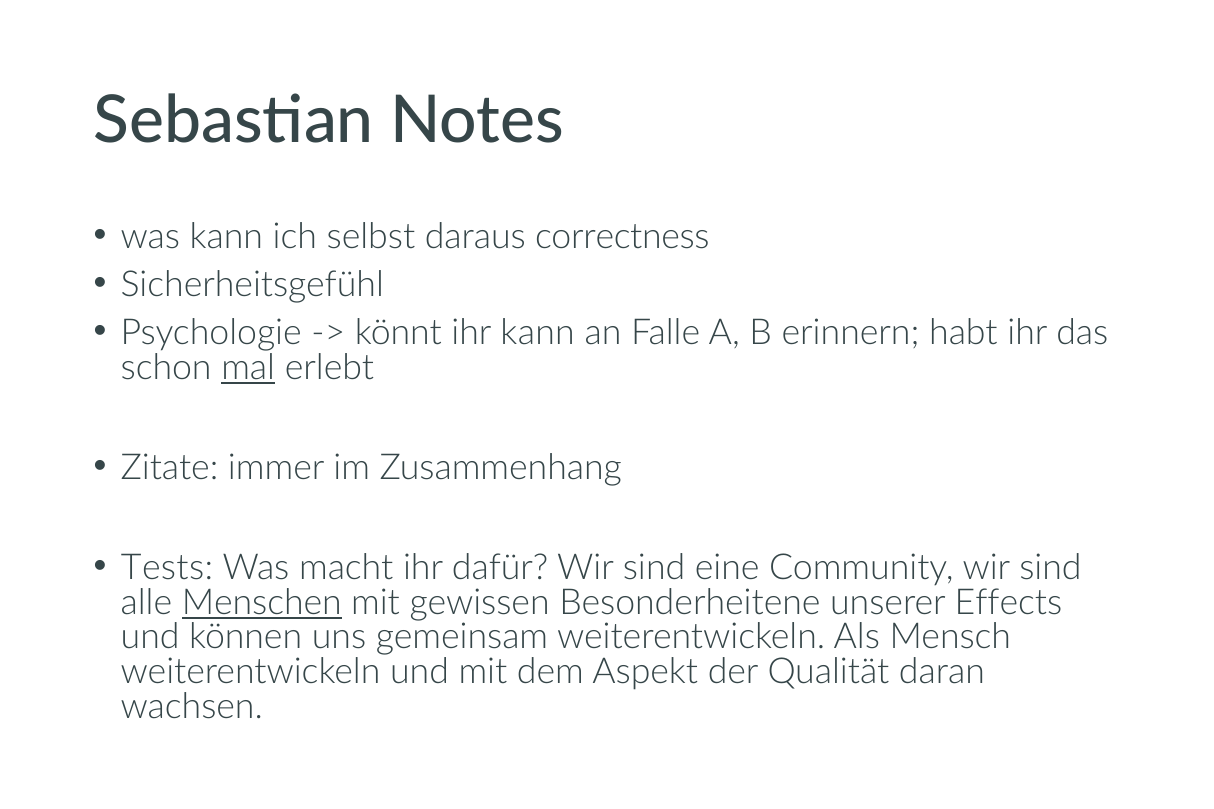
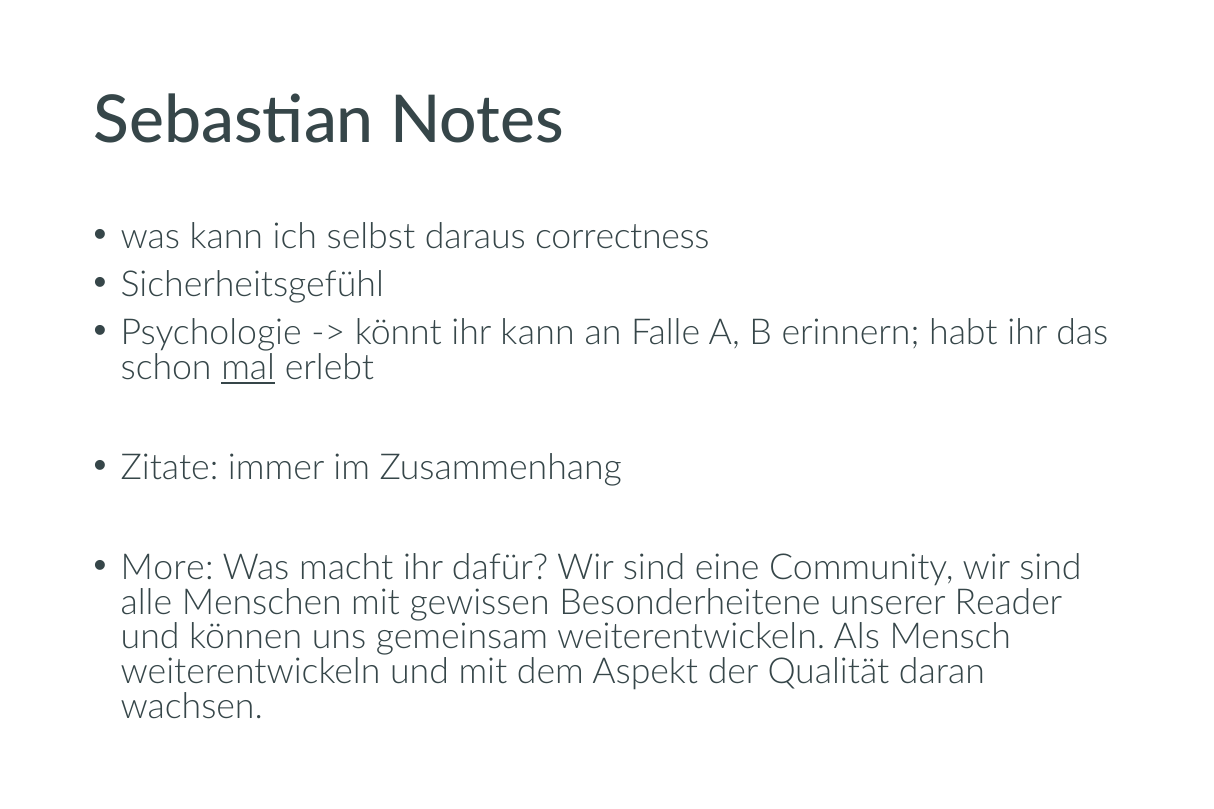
Tests: Tests -> More
Menschen underline: present -> none
Effects: Effects -> Reader
